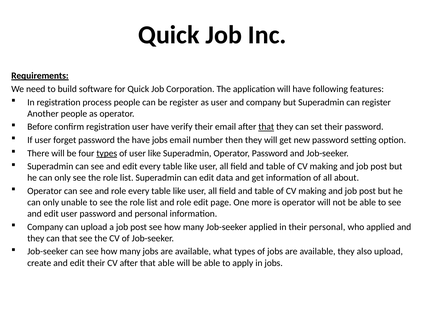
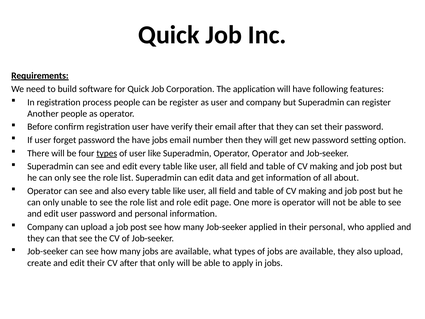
that at (266, 127) underline: present -> none
Operator Password: Password -> Operator
see and role: role -> also
that able: able -> only
